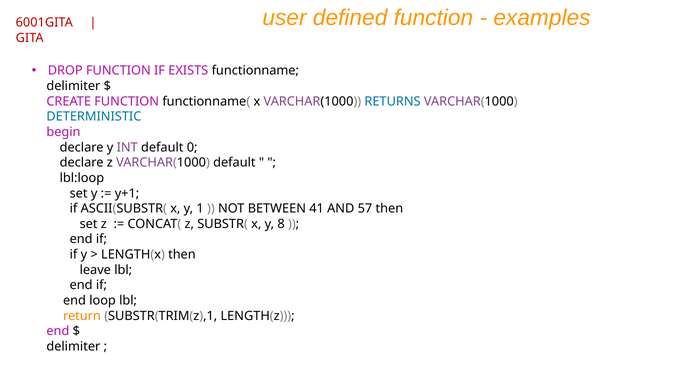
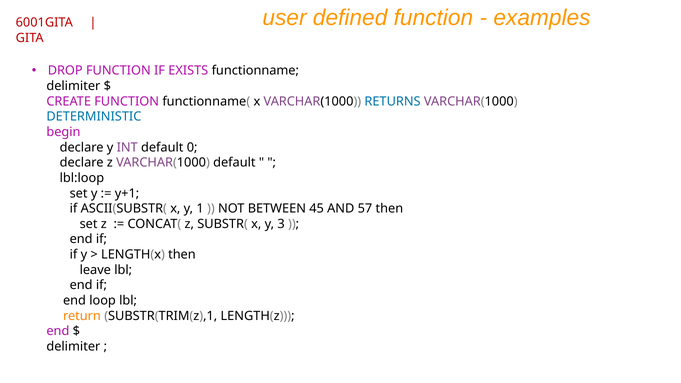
41: 41 -> 45
8: 8 -> 3
